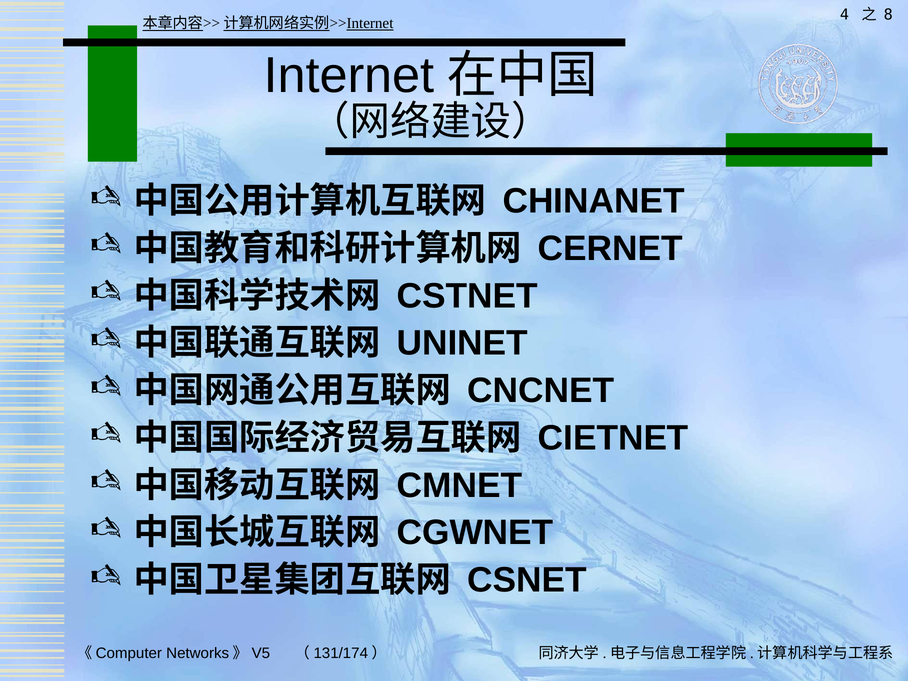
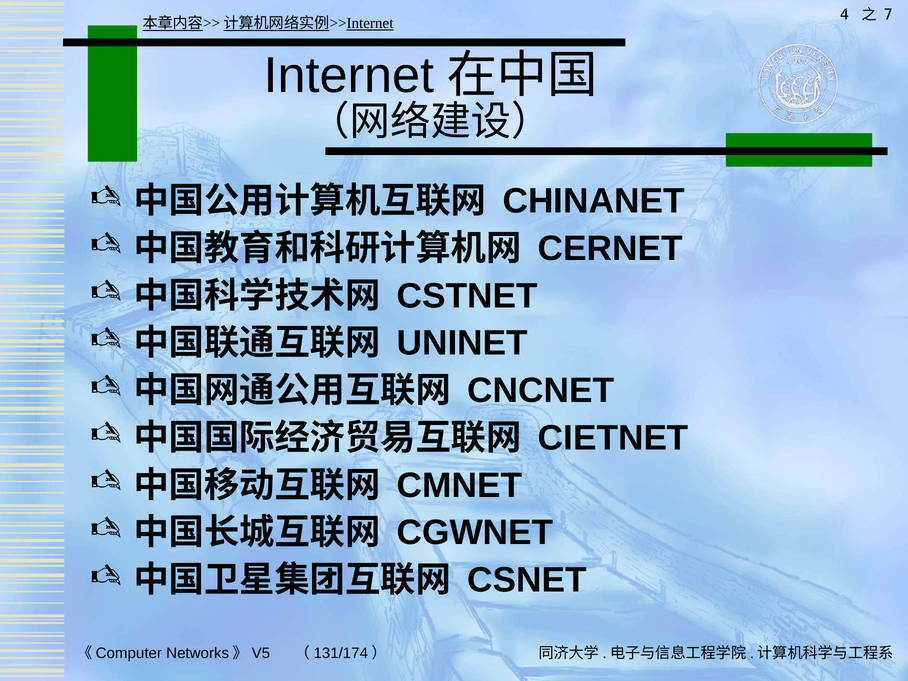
8: 8 -> 7
